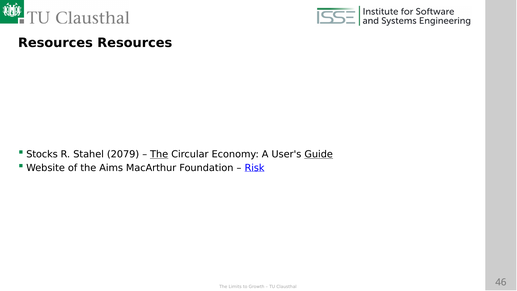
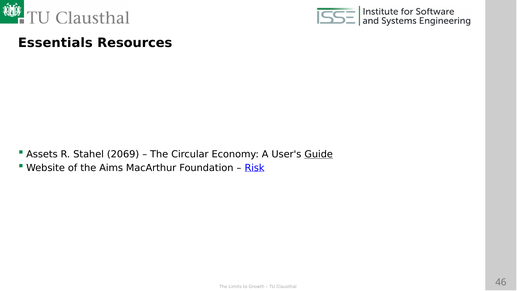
Resources at (55, 43): Resources -> Essentials
Stocks: Stocks -> Assets
2079: 2079 -> 2069
The at (159, 154) underline: present -> none
